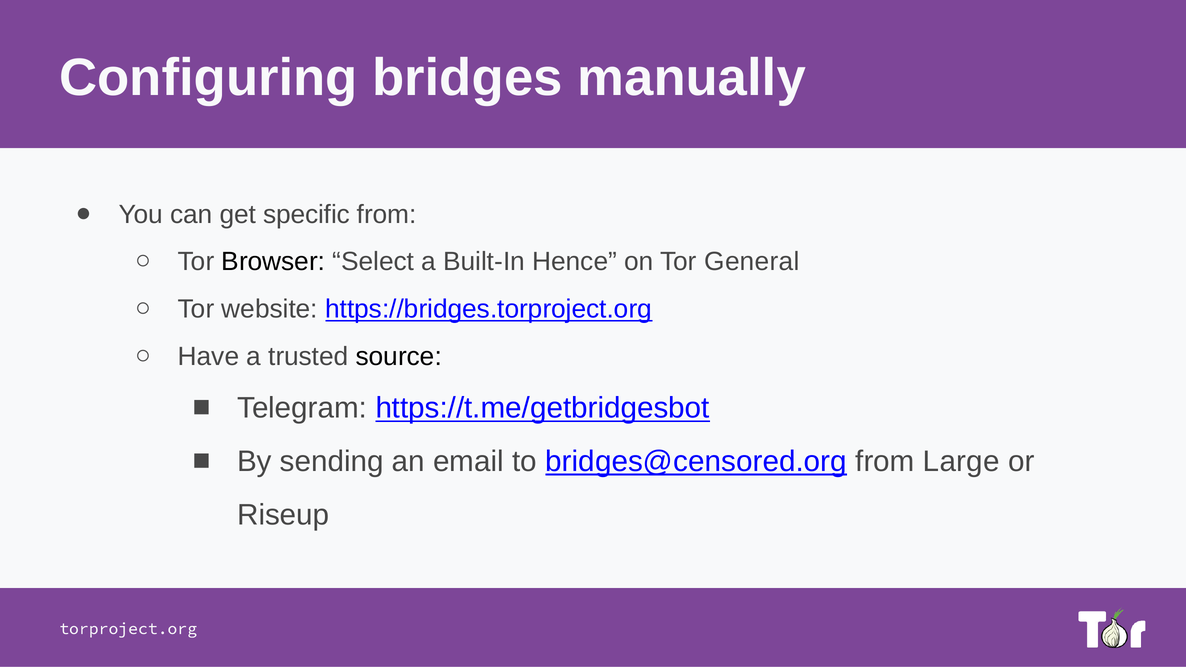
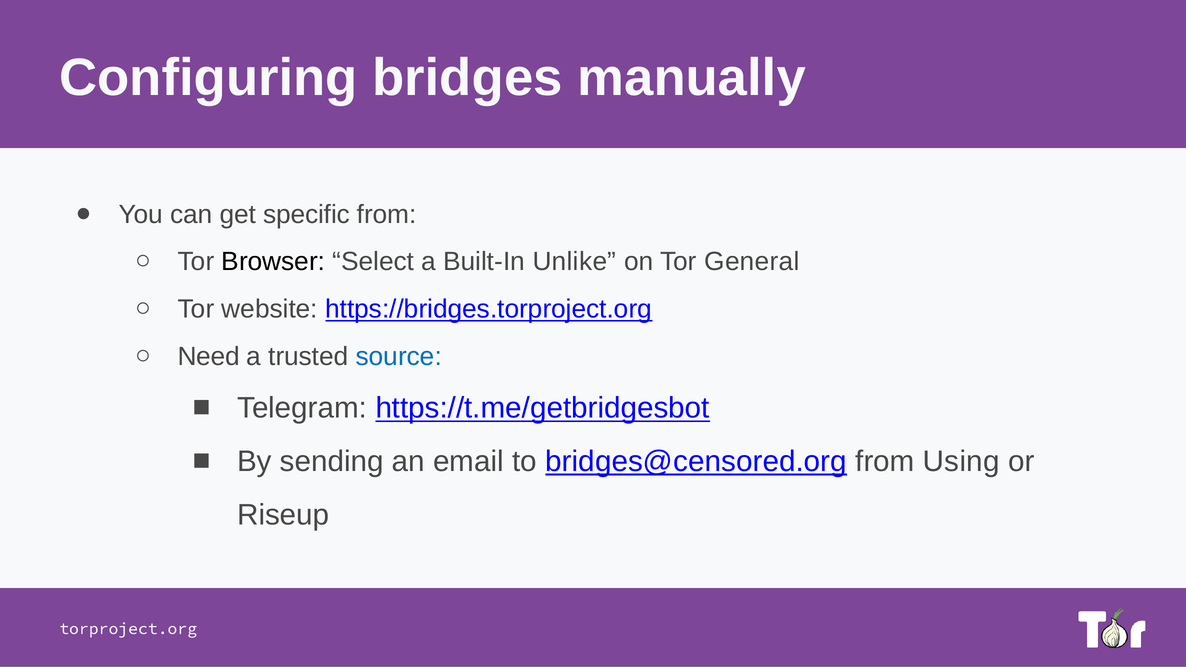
Hence: Hence -> Unlike
Have: Have -> Need
source colour: black -> blue
Large: Large -> Using
